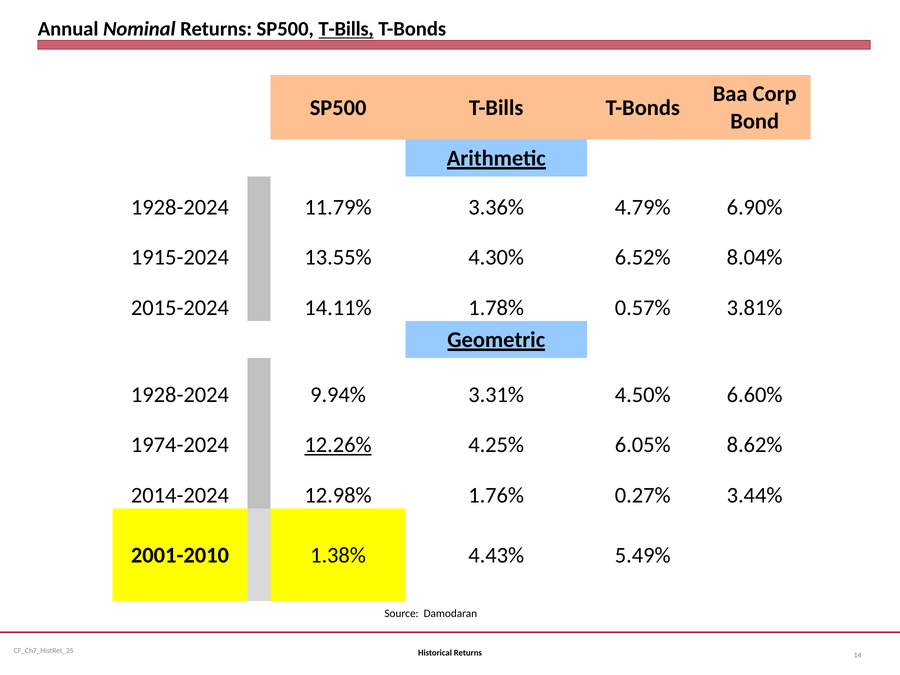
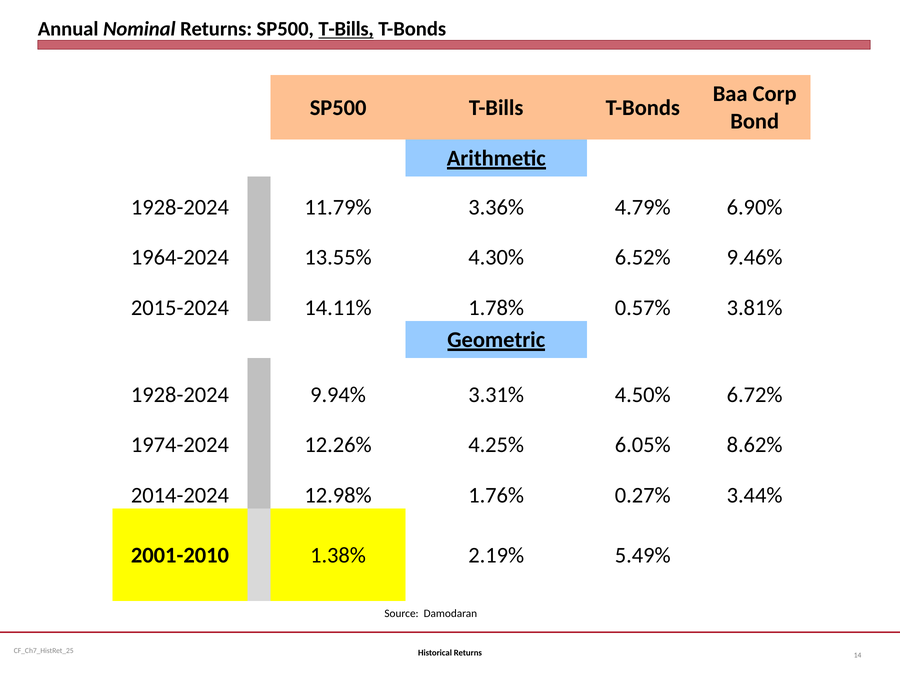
1915-2024: 1915-2024 -> 1964-2024
8.04%: 8.04% -> 9.46%
6.60%: 6.60% -> 6.72%
12.26% underline: present -> none
4.43%: 4.43% -> 2.19%
